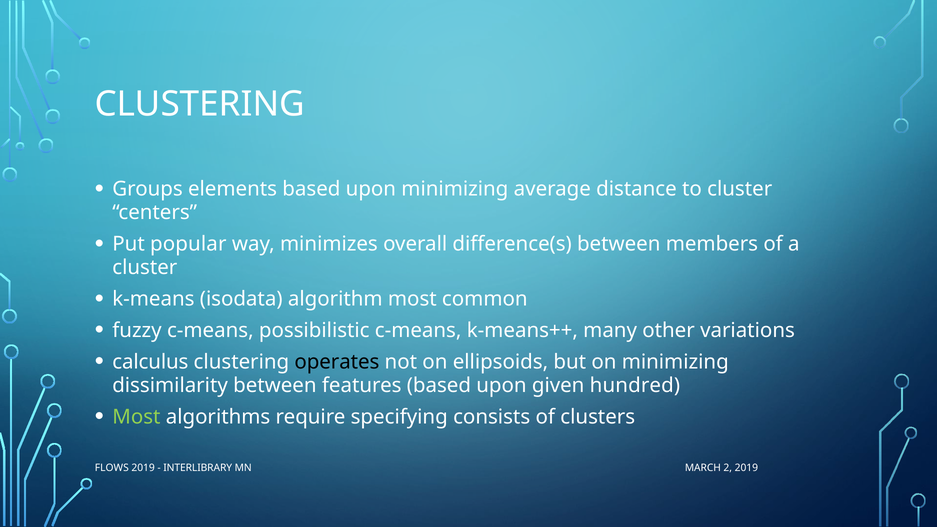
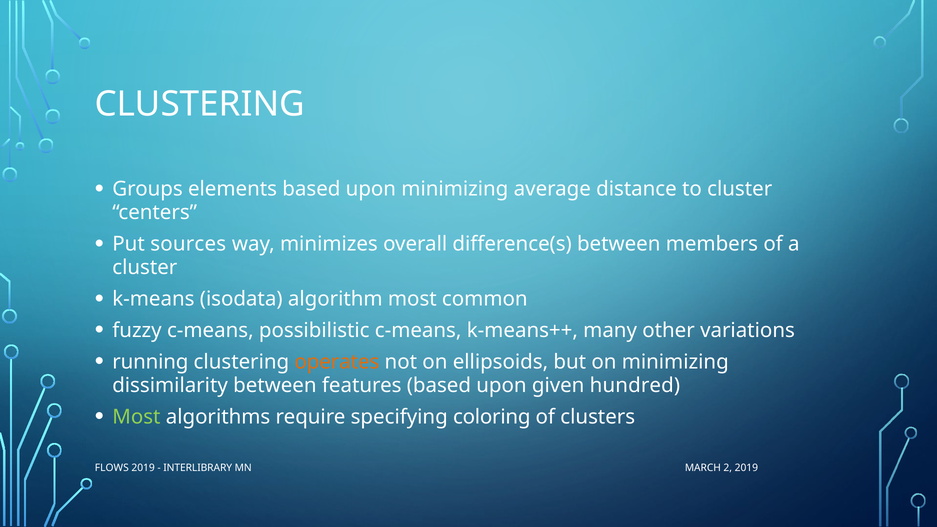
popular: popular -> sources
calculus: calculus -> running
operates colour: black -> orange
consists: consists -> coloring
